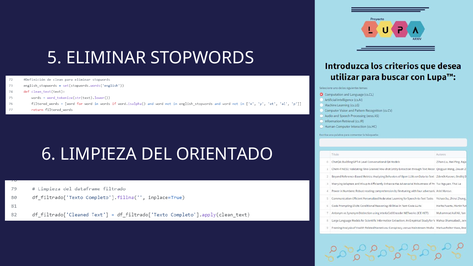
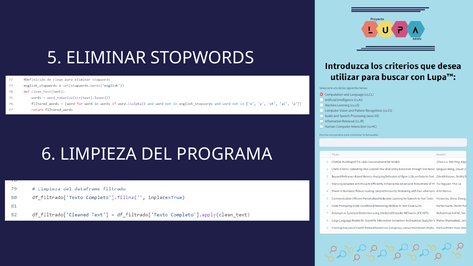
ORIENTADO: ORIENTADO -> PROGRAMA
